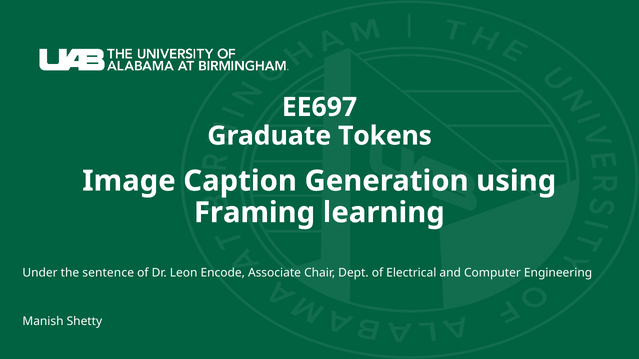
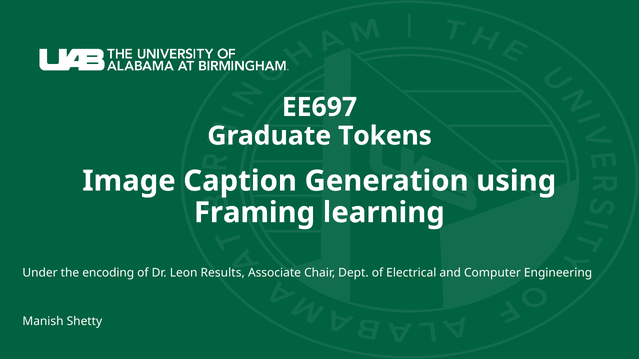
sentence: sentence -> encoding
Encode: Encode -> Results
